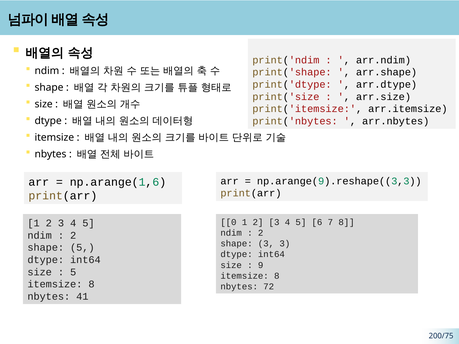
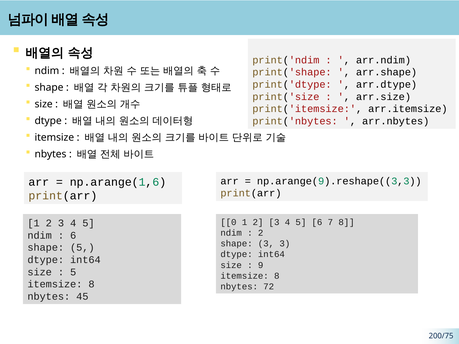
2 at (73, 235): 2 -> 6
41: 41 -> 45
